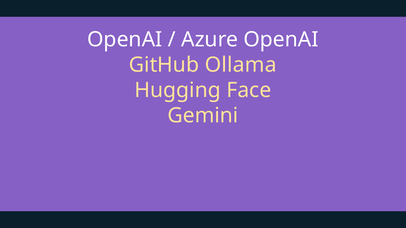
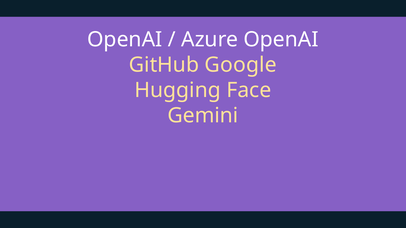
Ollama: Ollama -> Google
